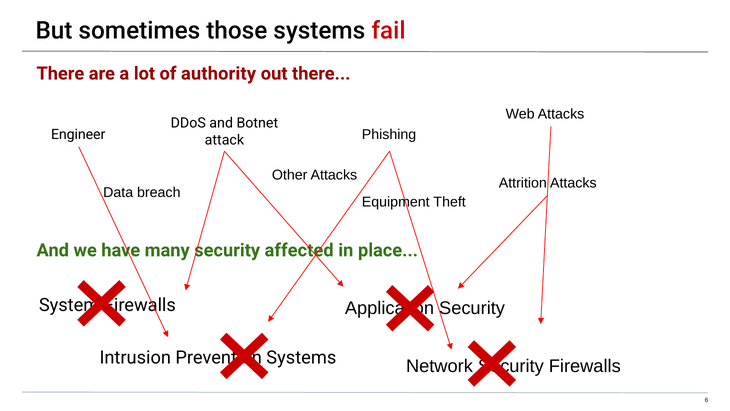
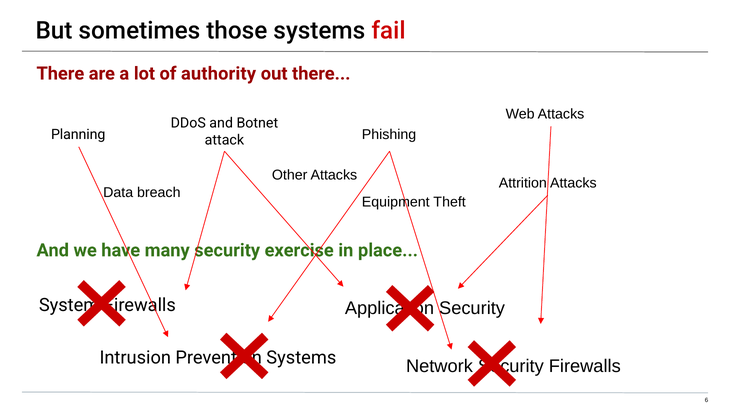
Engineer: Engineer -> Planning
affected: affected -> exercise
